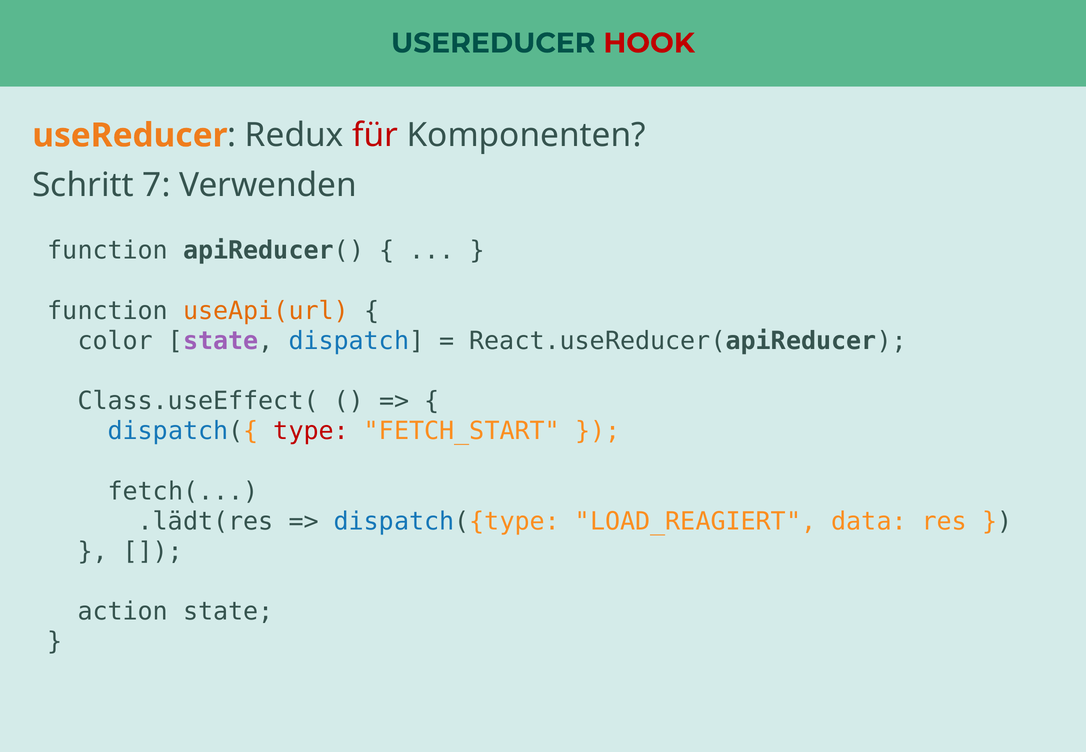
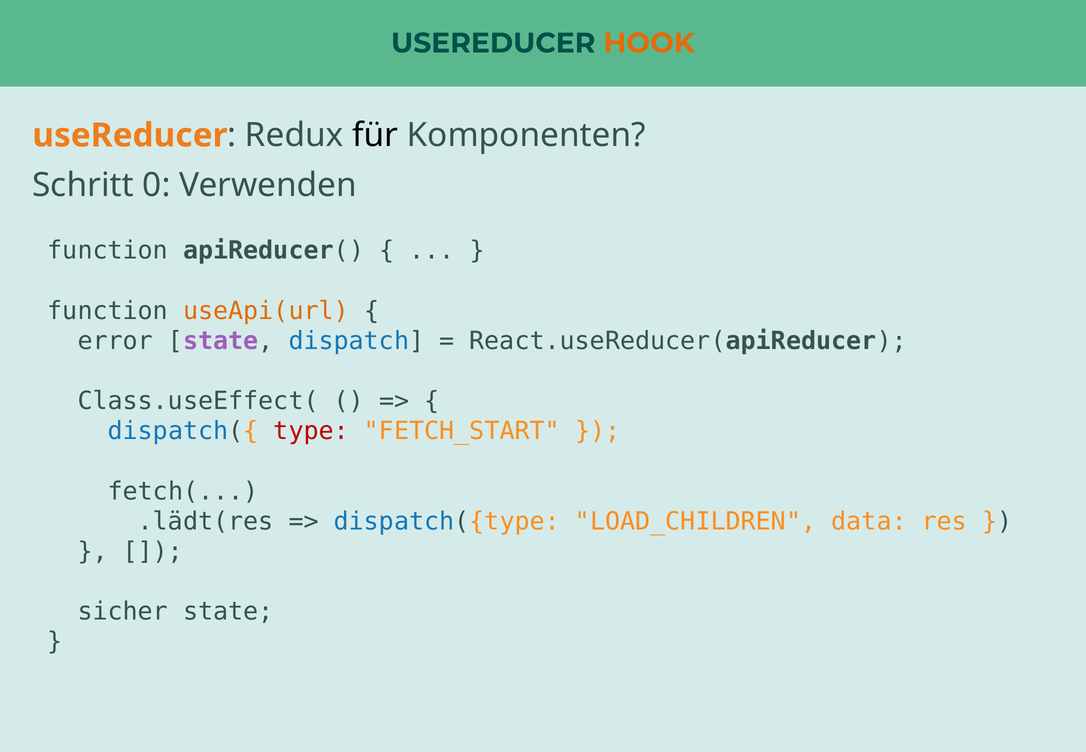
HOOK colour: red -> orange
für colour: red -> black
7: 7 -> 0
color: color -> error
LOAD_REAGIERT: LOAD_REAGIERT -> LOAD_CHILDREN
action: action -> sicher
